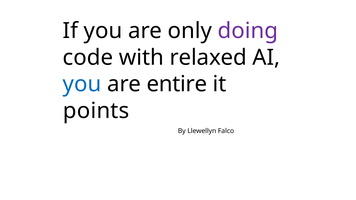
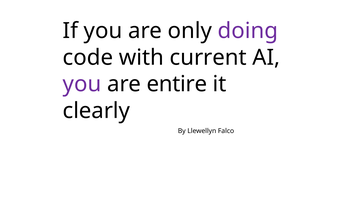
relaxed: relaxed -> current
you at (82, 84) colour: blue -> purple
points: points -> clearly
